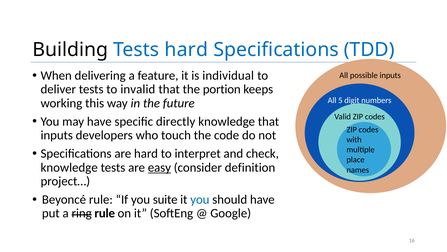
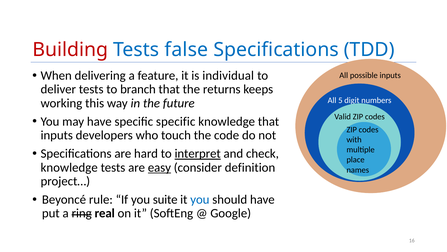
Building colour: black -> red
Tests hard: hard -> false
invalid: invalid -> branch
portion: portion -> returns
specific directly: directly -> specific
interpret underline: none -> present
rule at (105, 213): rule -> real
